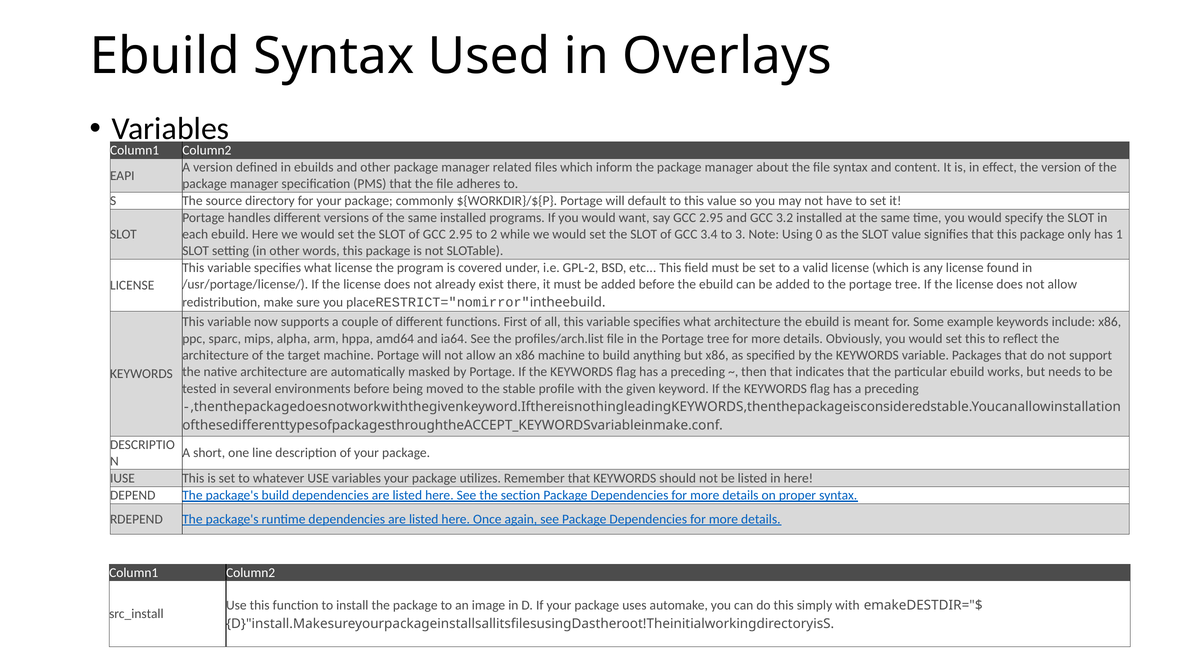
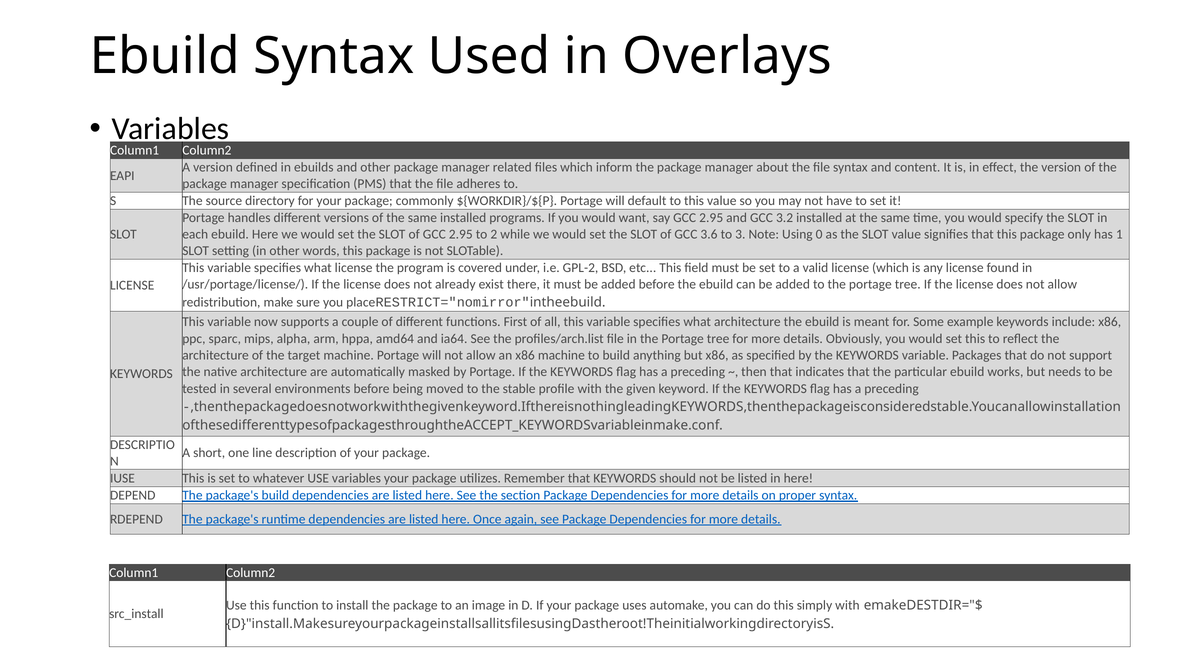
3.4: 3.4 -> 3.6
